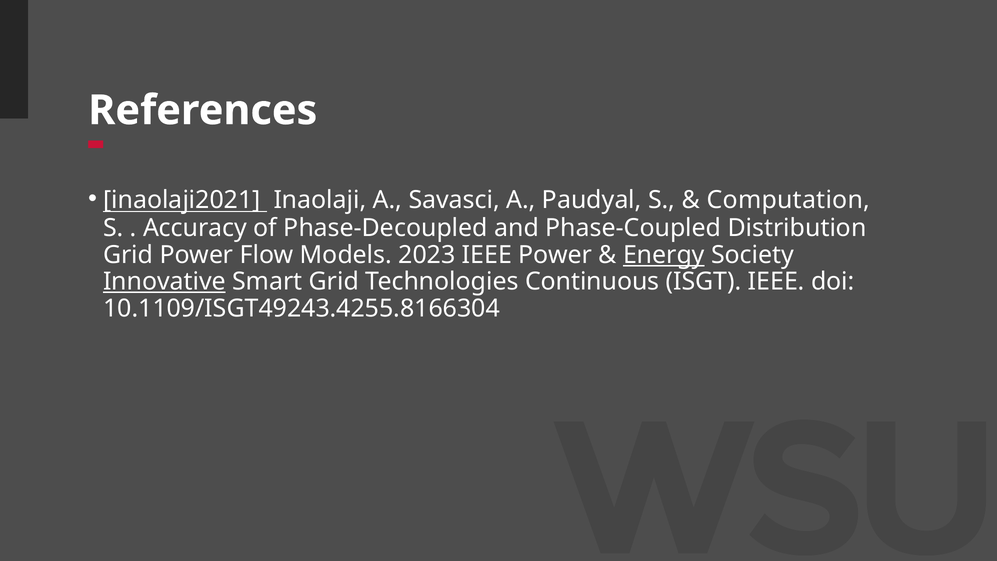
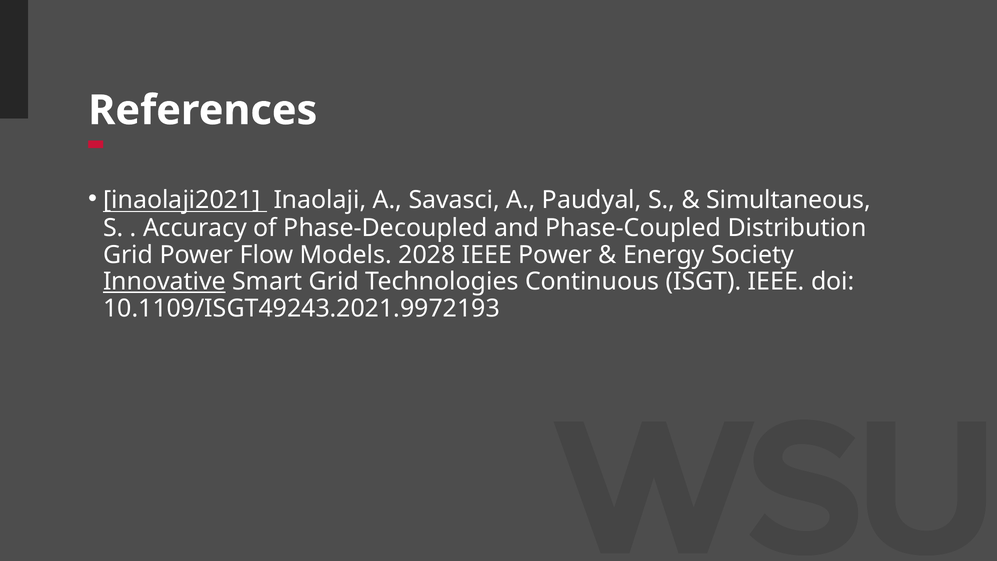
Computation: Computation -> Simultaneous
2023: 2023 -> 2028
Energy underline: present -> none
10.1109/ISGT49243.4255.8166304: 10.1109/ISGT49243.4255.8166304 -> 10.1109/ISGT49243.2021.9972193
